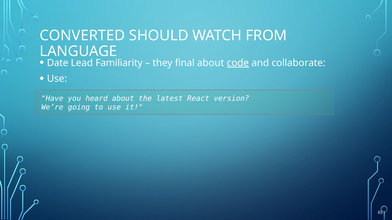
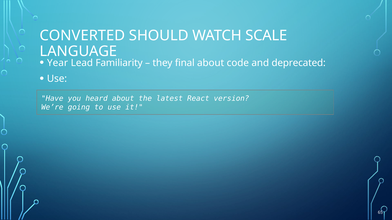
FROM: FROM -> SCALE
Date: Date -> Year
code underline: present -> none
collaborate: collaborate -> deprecated
